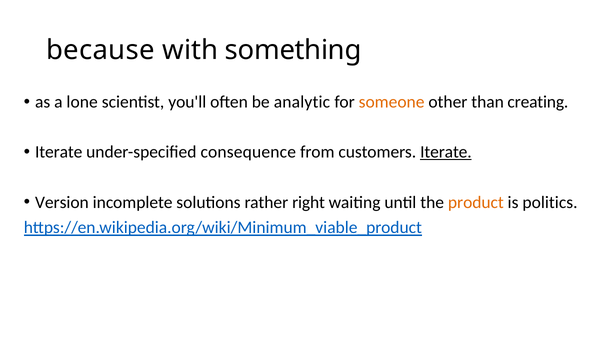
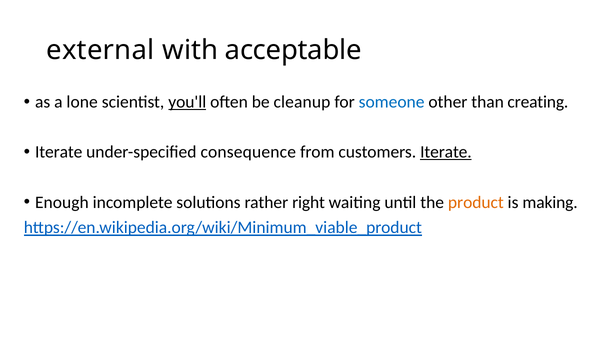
because: because -> external
something: something -> acceptable
you'll underline: none -> present
analytic: analytic -> cleanup
someone colour: orange -> blue
Version: Version -> Enough
politics: politics -> making
